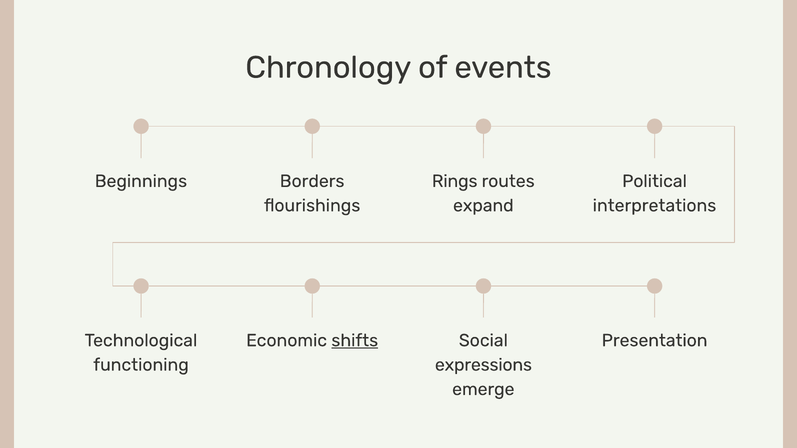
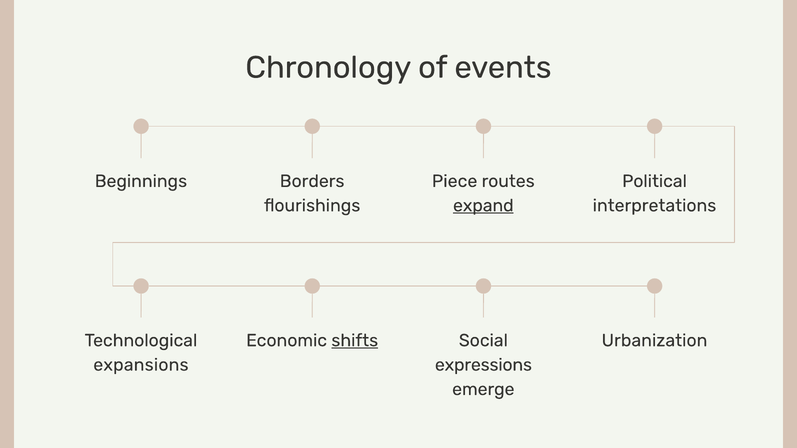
Rings: Rings -> Piece
expand underline: none -> present
Presentation: Presentation -> Urbanization
functioning: functioning -> expansions
